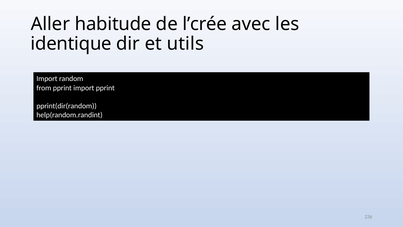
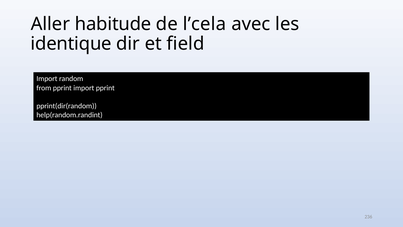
l’crée: l’crée -> l’cela
utils: utils -> field
